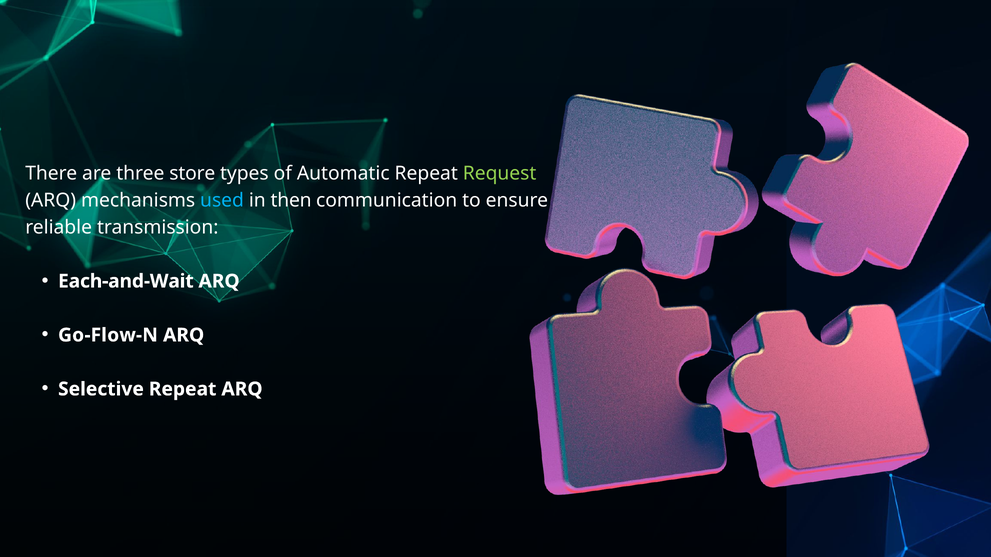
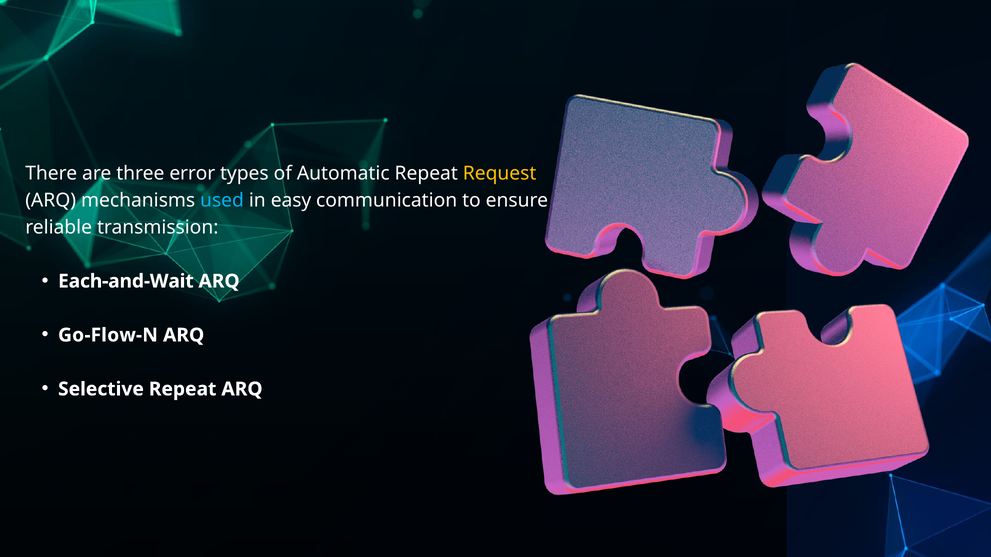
store: store -> error
Request colour: light green -> yellow
then: then -> easy
